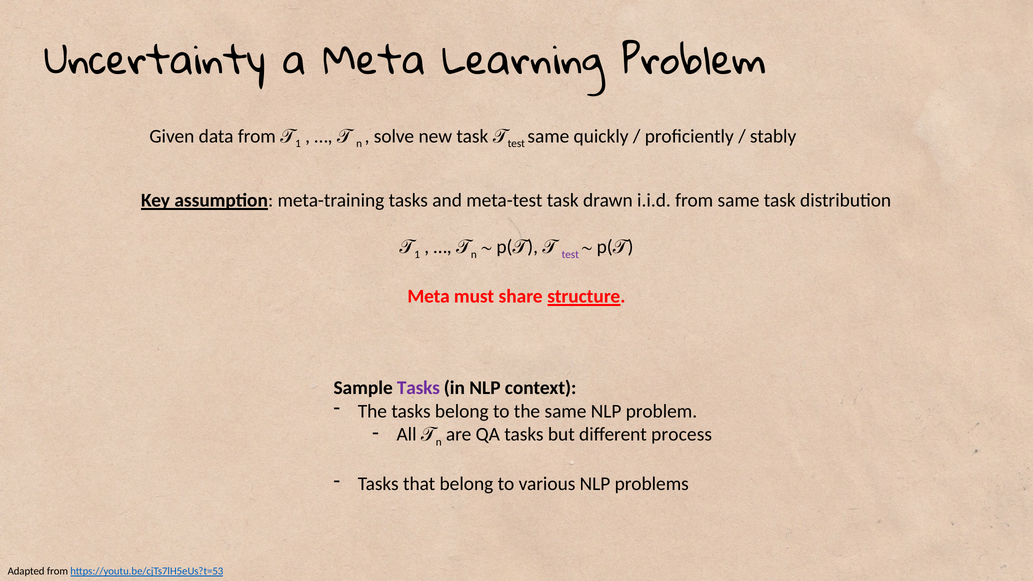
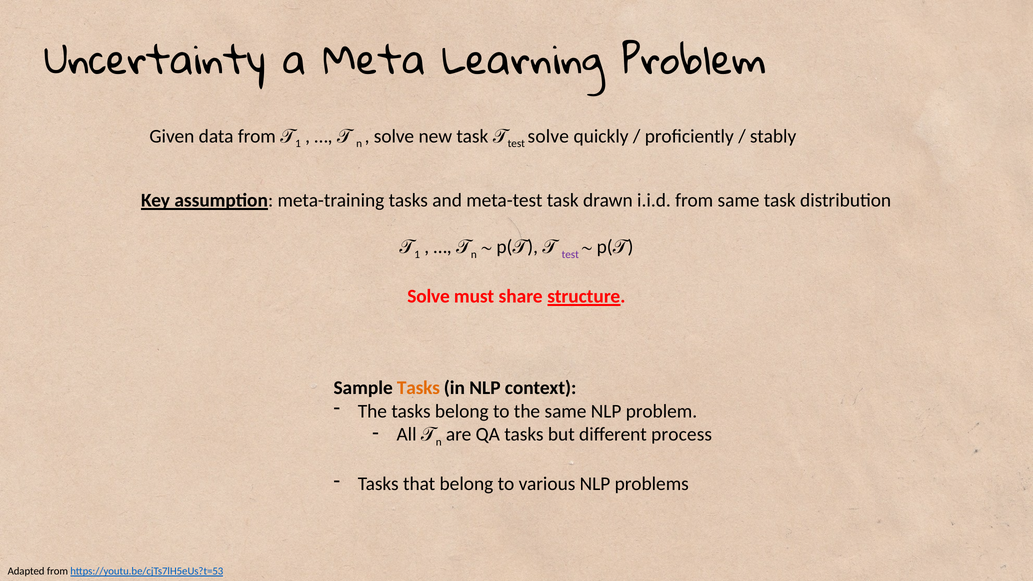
test same: same -> solve
Meta at (429, 297): Meta -> Solve
Tasks at (418, 388) colour: purple -> orange
